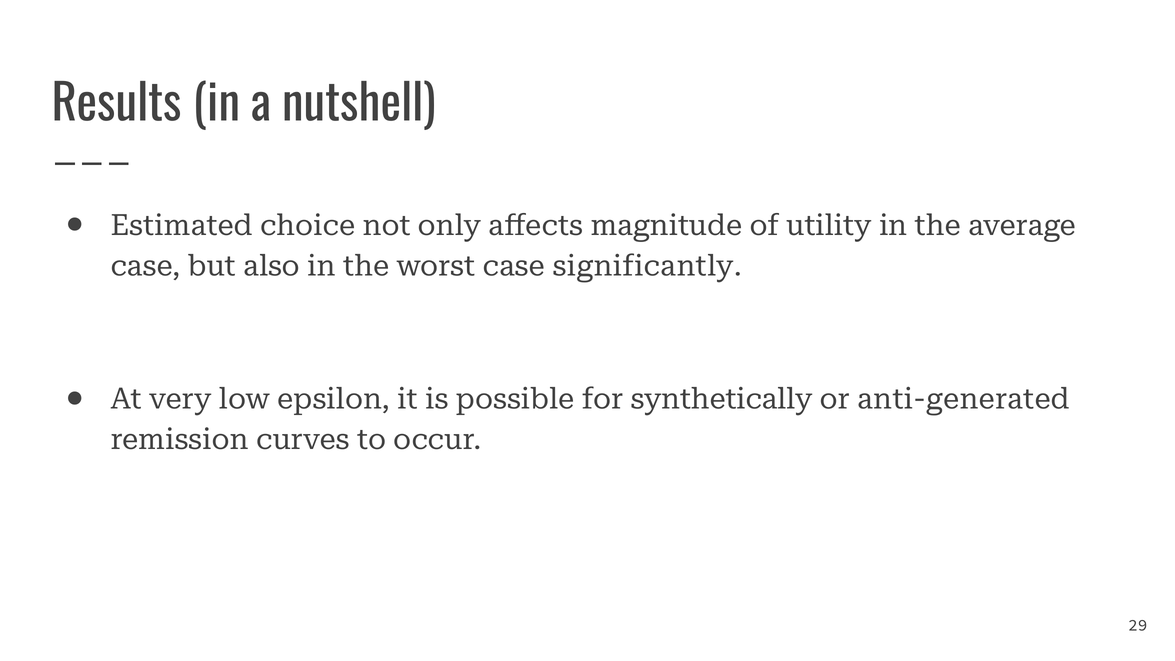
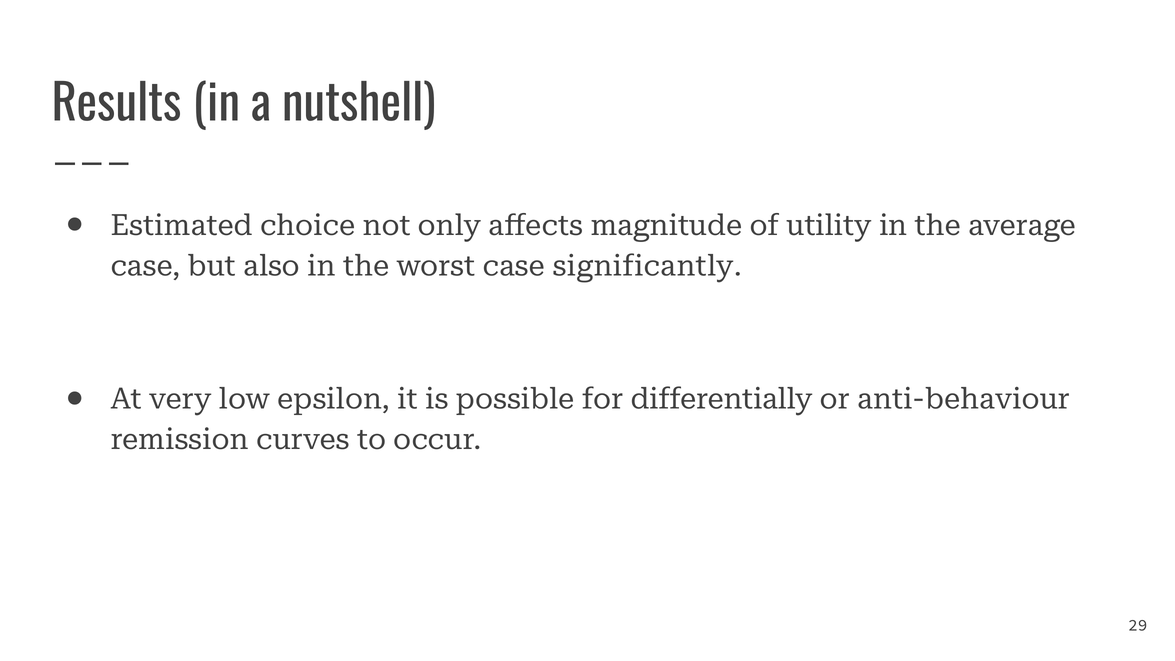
synthetically: synthetically -> differentially
anti-generated: anti-generated -> anti-behaviour
